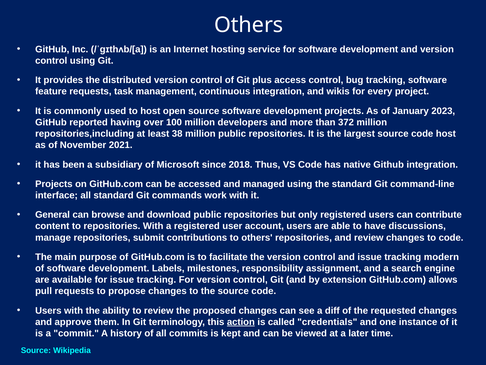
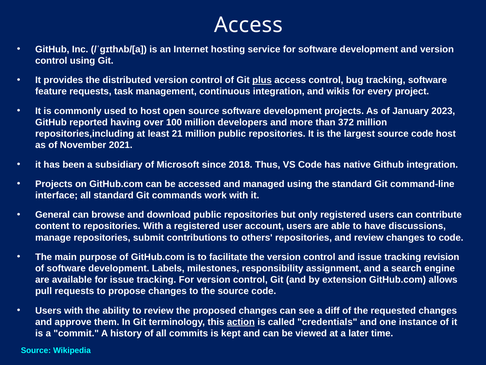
Others at (249, 25): Others -> Access
plus underline: none -> present
38: 38 -> 21
modern: modern -> revision
